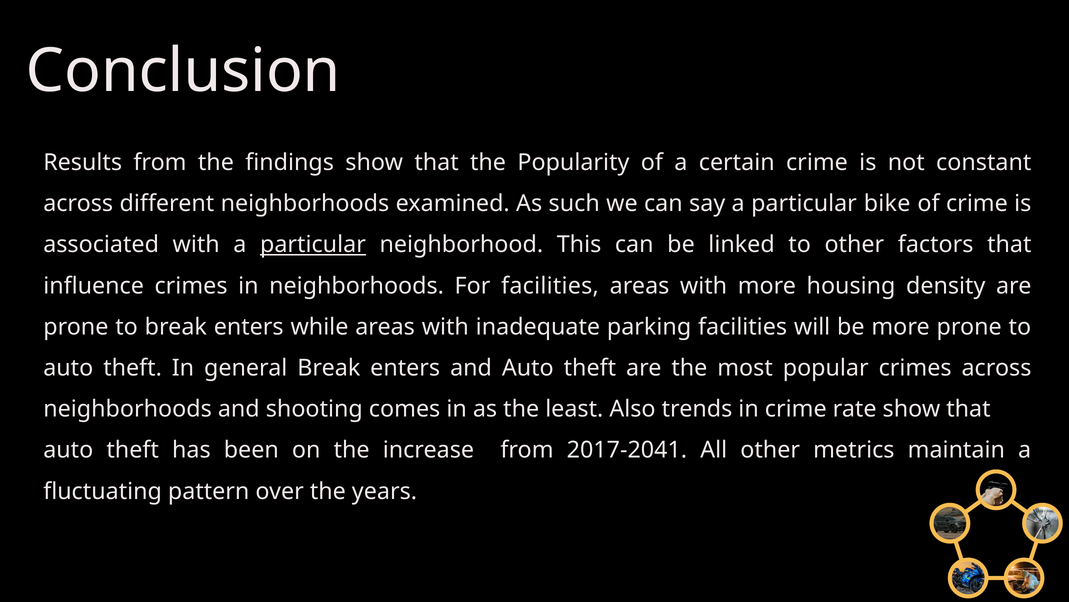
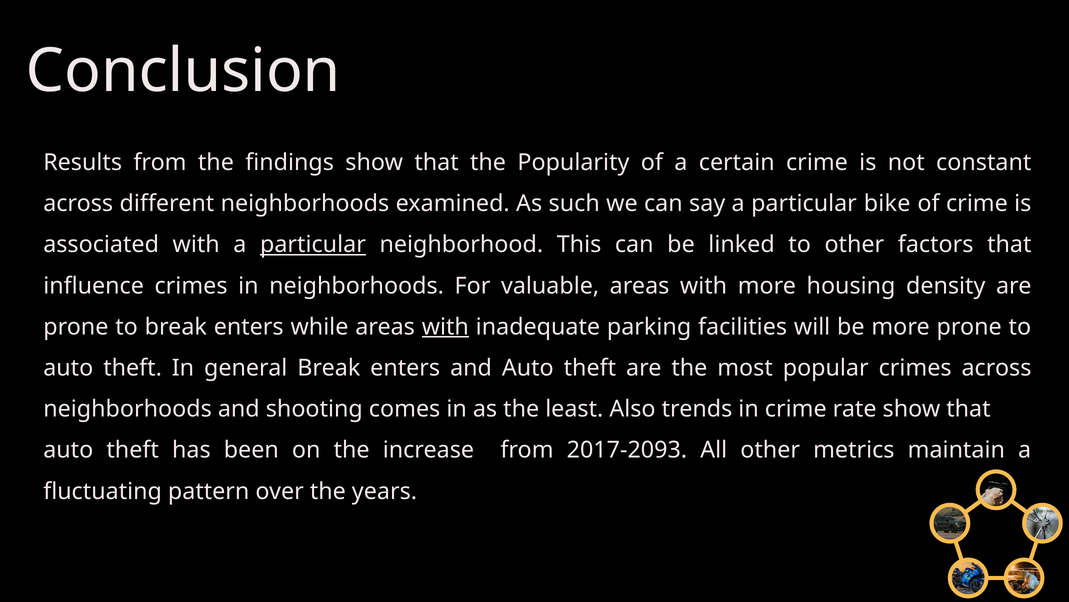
For facilities: facilities -> valuable
with at (445, 327) underline: none -> present
2017-2041: 2017-2041 -> 2017-2093
